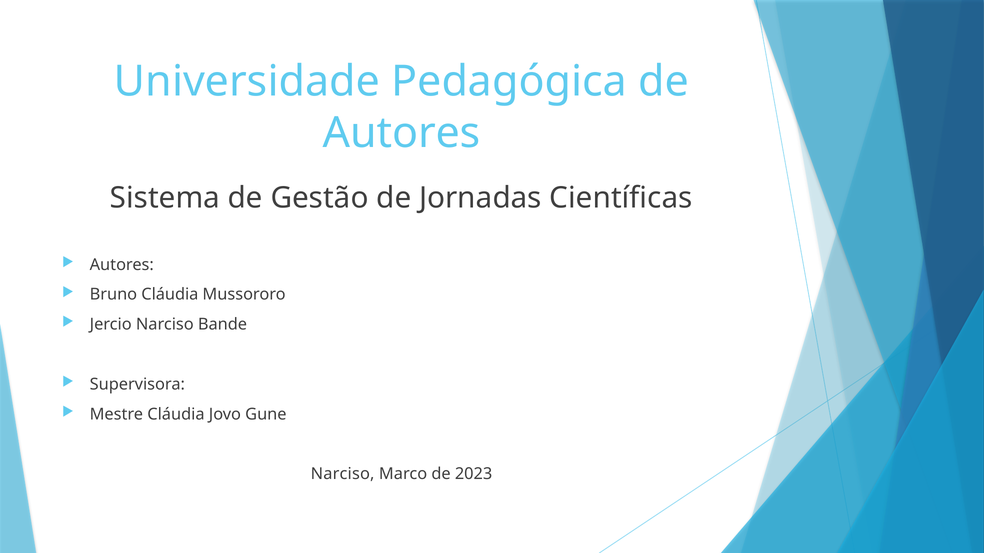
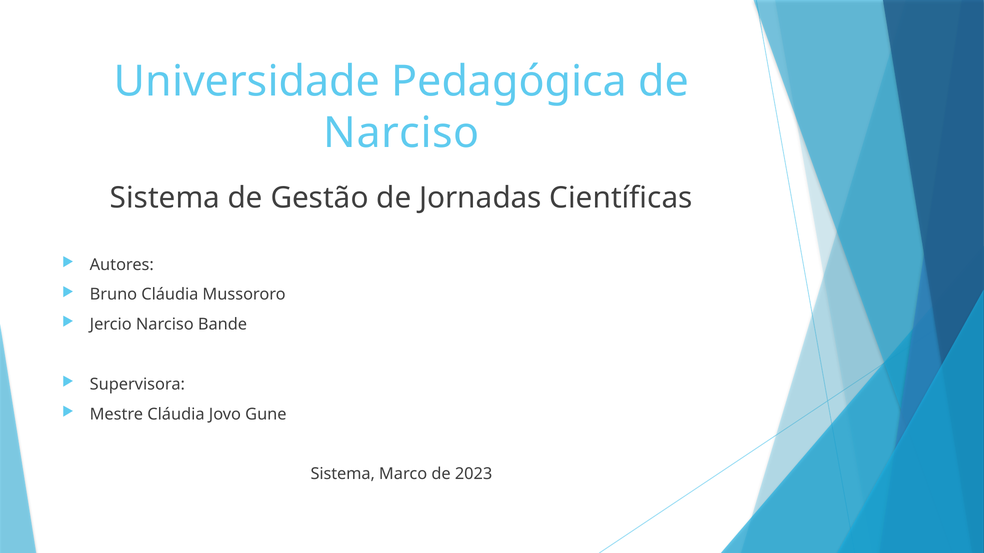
Autores at (402, 133): Autores -> Narciso
Narciso at (343, 474): Narciso -> Sistema
